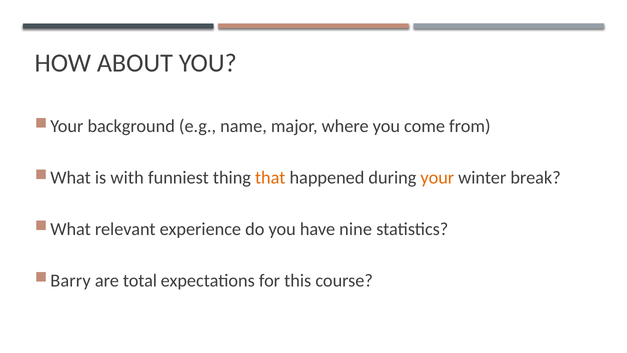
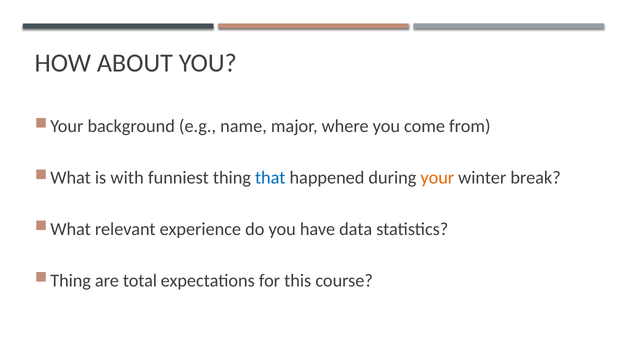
that colour: orange -> blue
nine: nine -> data
Barry at (70, 280): Barry -> Thing
